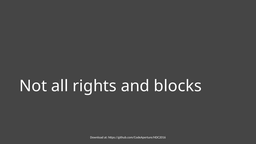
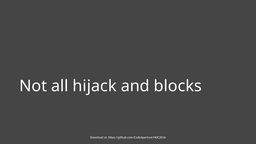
rights: rights -> hijack
